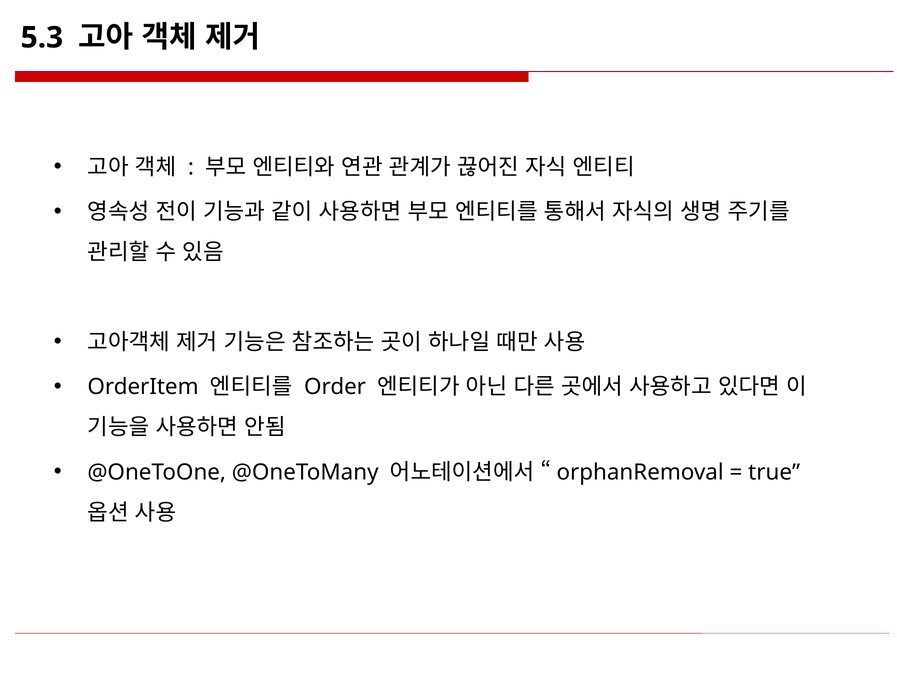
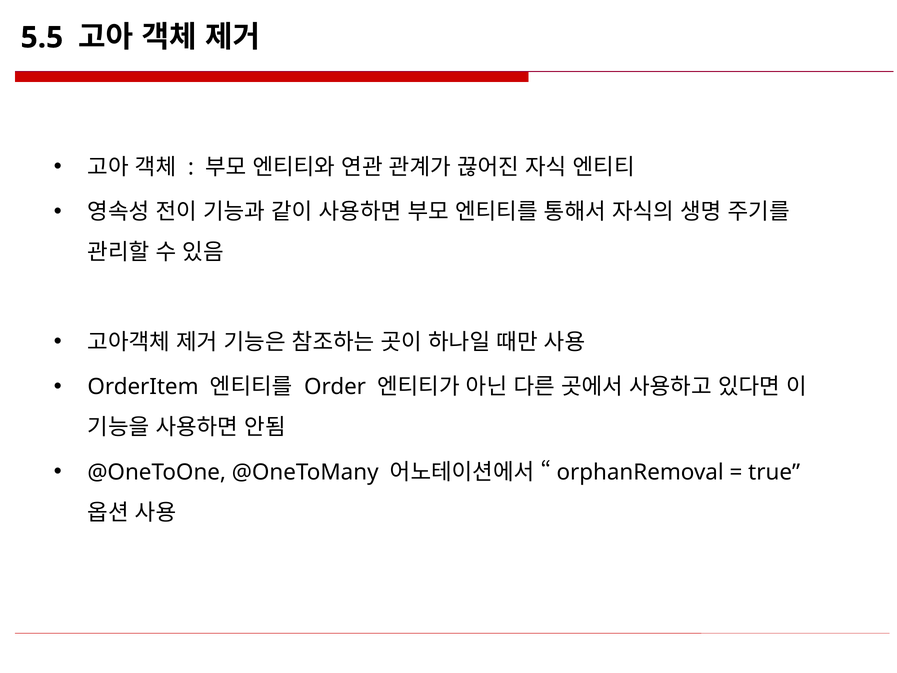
5.3: 5.3 -> 5.5
